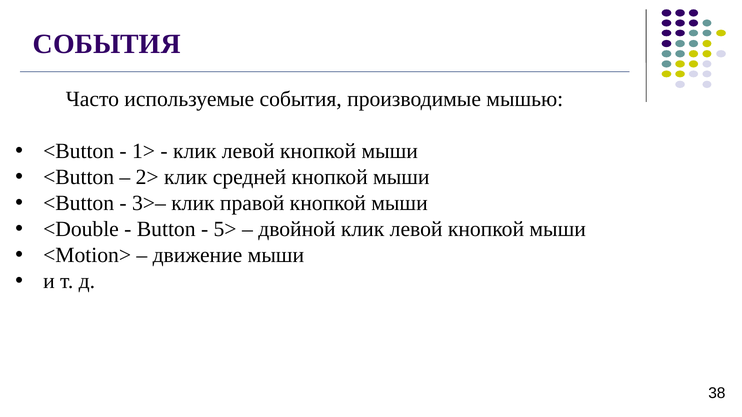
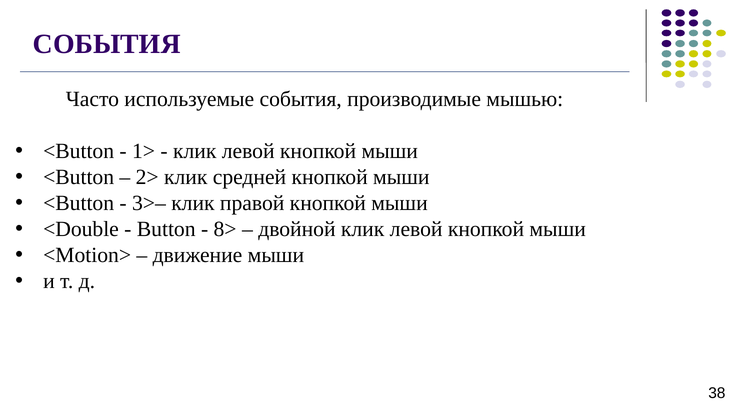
5>: 5> -> 8>
